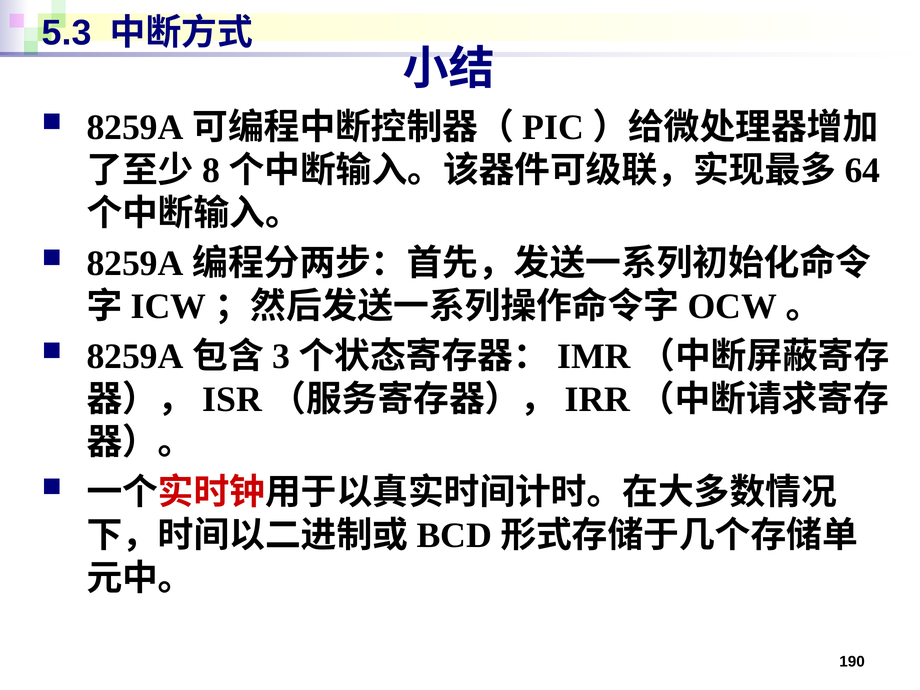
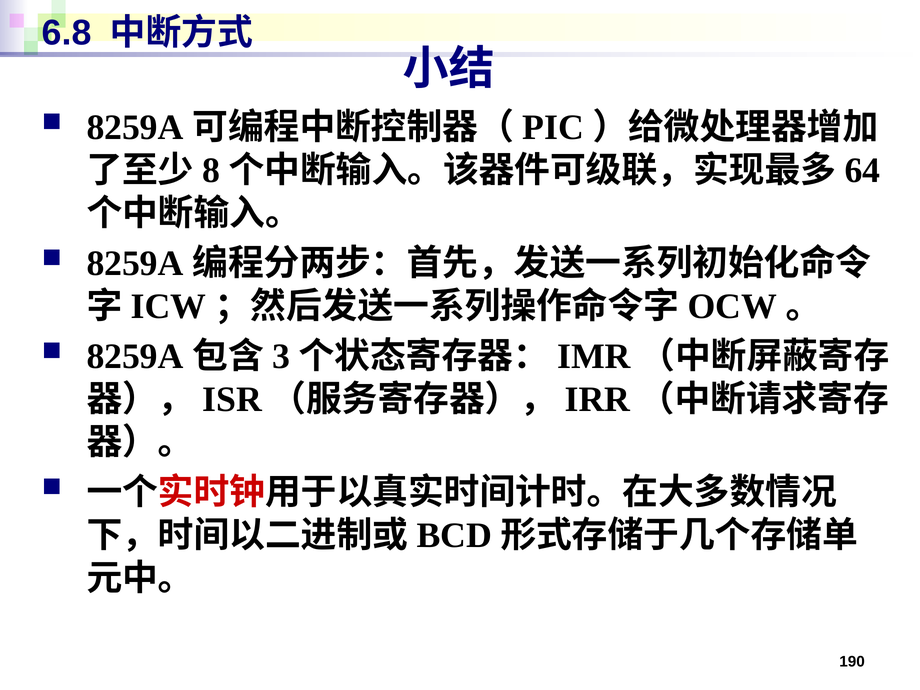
5.3: 5.3 -> 6.8
